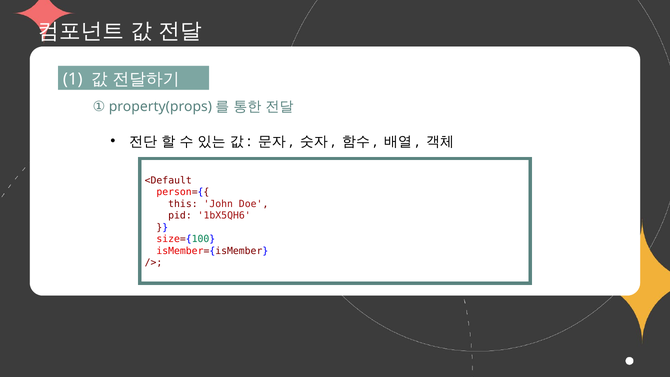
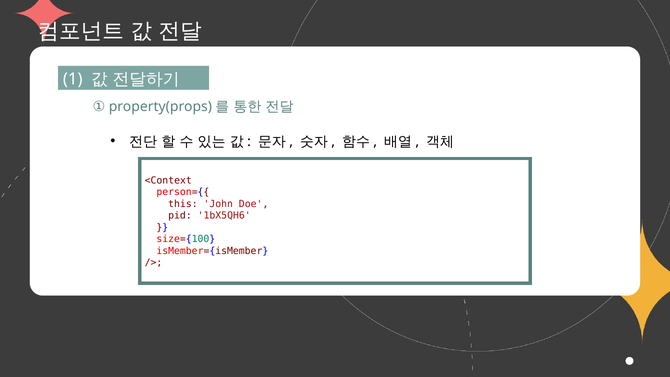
<Default: <Default -> <Context
